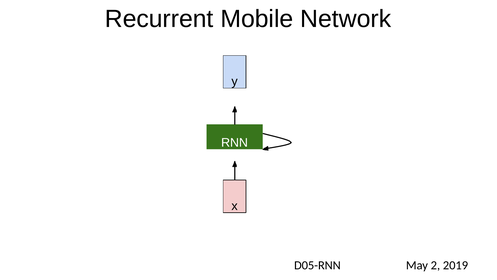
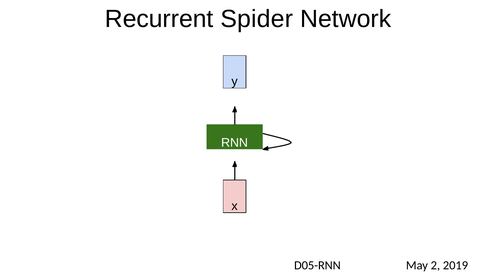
Mobile: Mobile -> Spider
